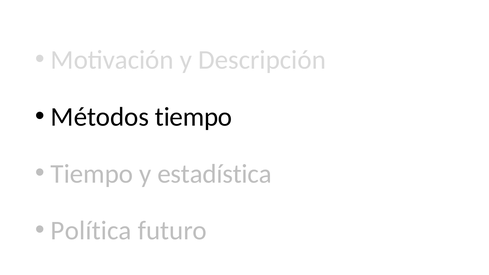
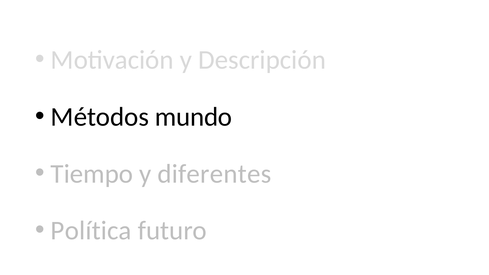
Métodos tiempo: tiempo -> mundo
estadística: estadística -> diferentes
